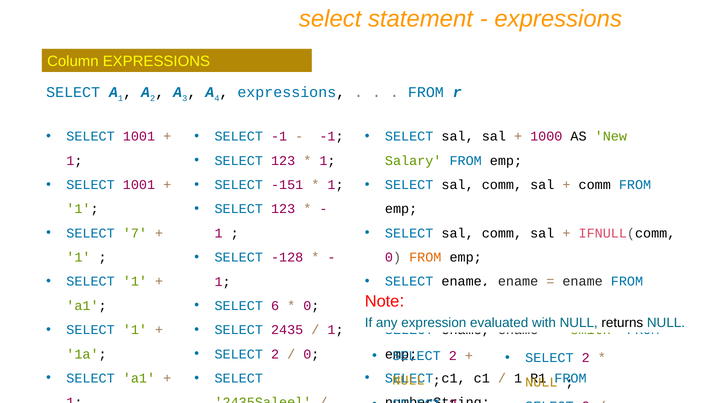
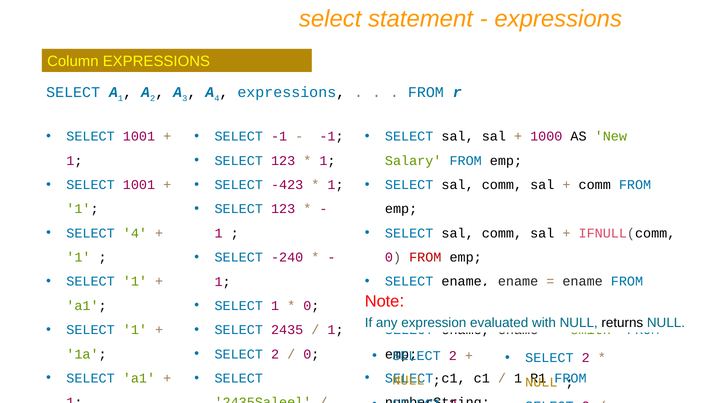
-151: -151 -> -423
SELECT 7: 7 -> 4
-128: -128 -> -240
FROM at (425, 258) colour: orange -> red
6 at (275, 306): 6 -> 1
